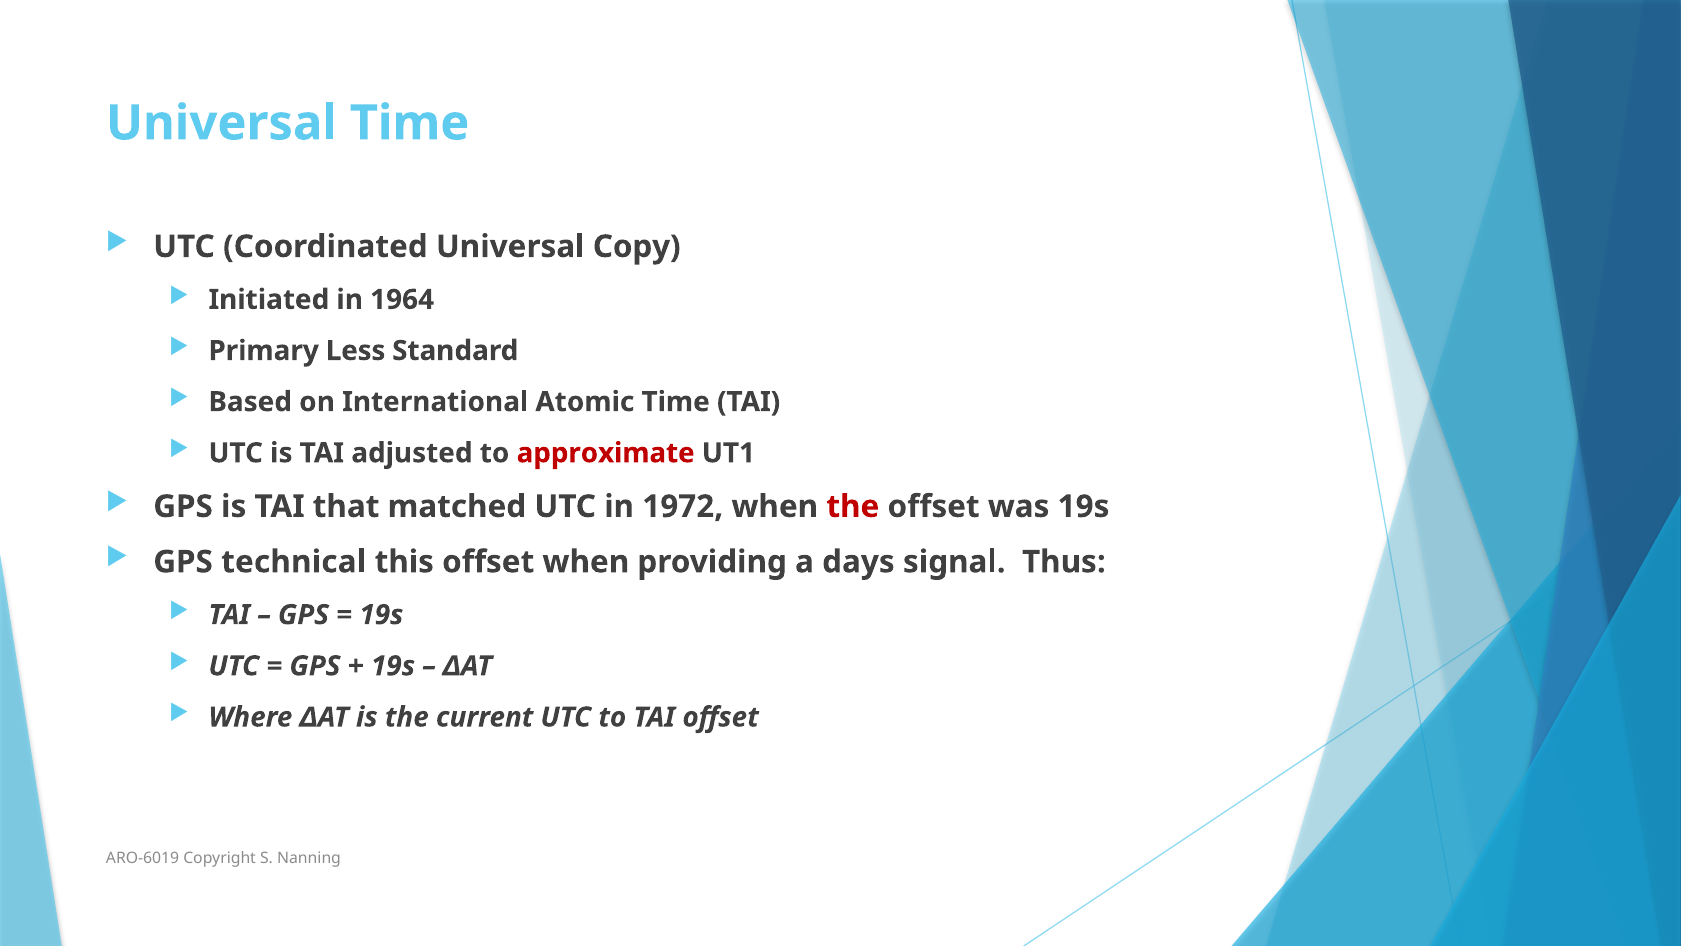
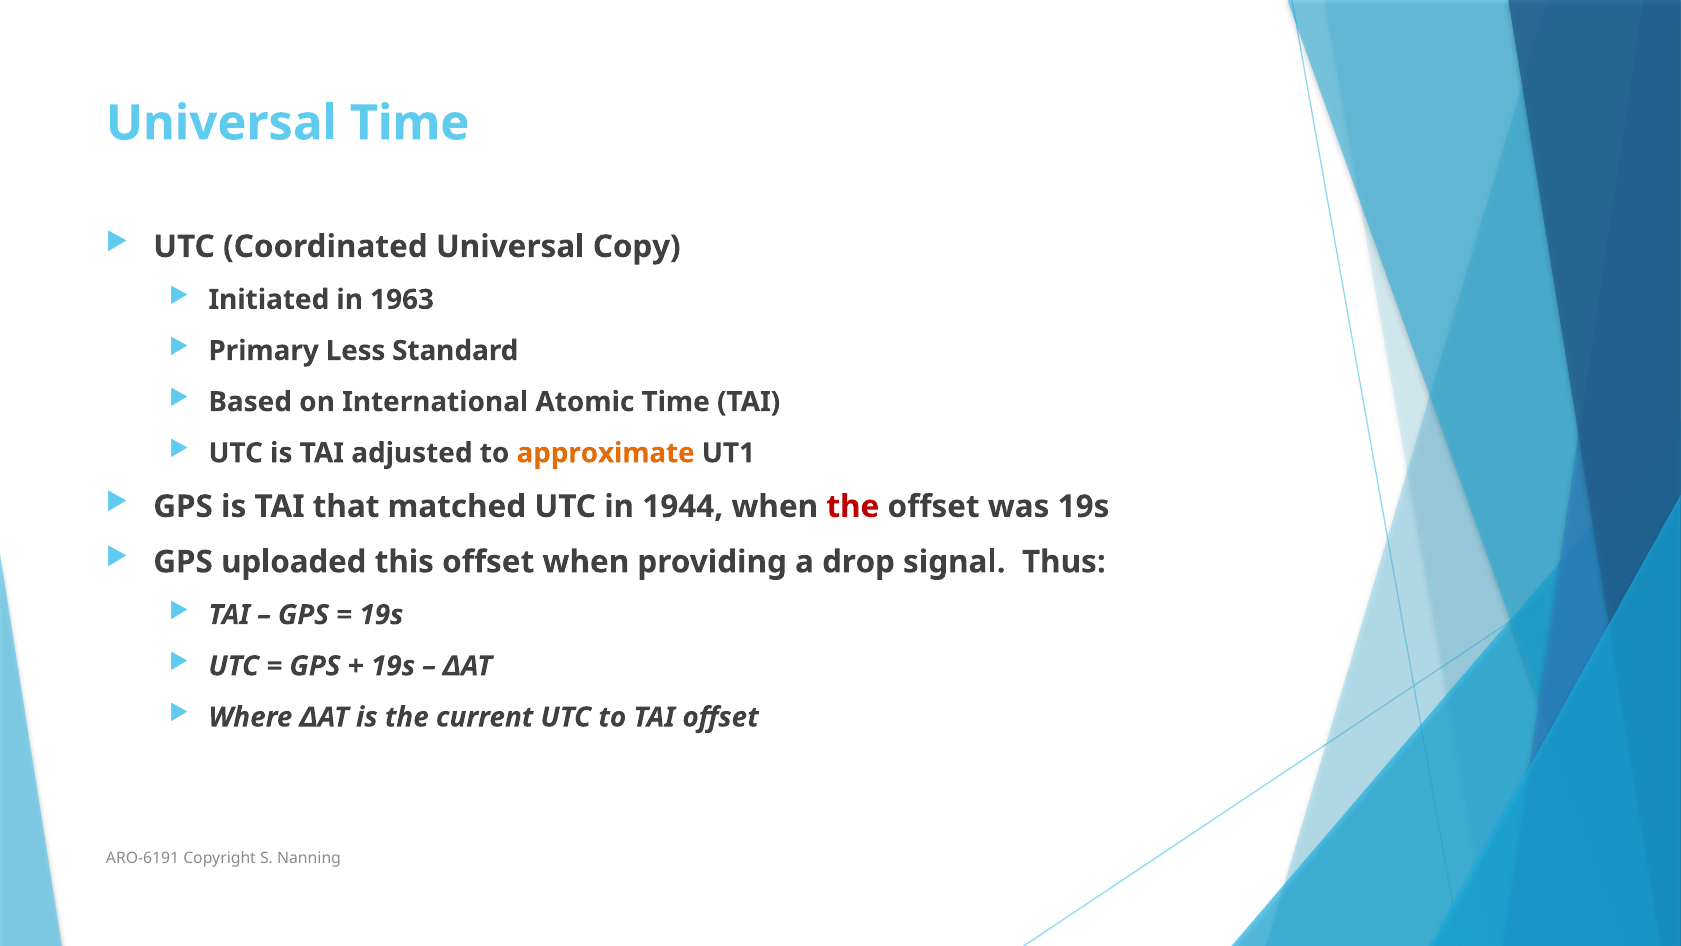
1964: 1964 -> 1963
approximate colour: red -> orange
1972: 1972 -> 1944
technical: technical -> uploaded
days: days -> drop
ARO-6019: ARO-6019 -> ARO-6191
